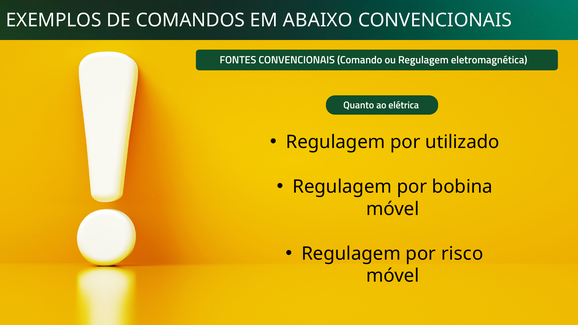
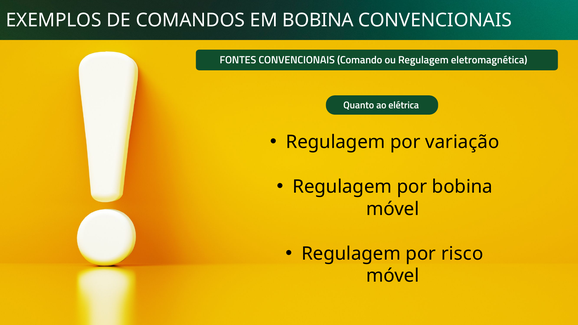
EM ABAIXO: ABAIXO -> BOBINA
utilizado: utilizado -> variação
